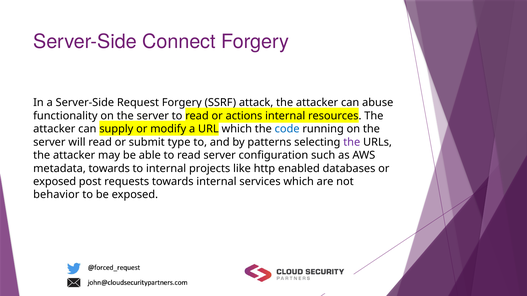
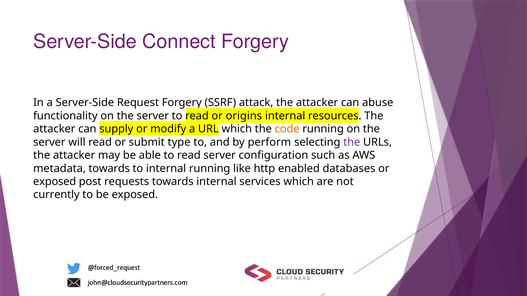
actions: actions -> origins
code colour: blue -> orange
patterns: patterns -> perform
internal projects: projects -> running
behavior: behavior -> currently
